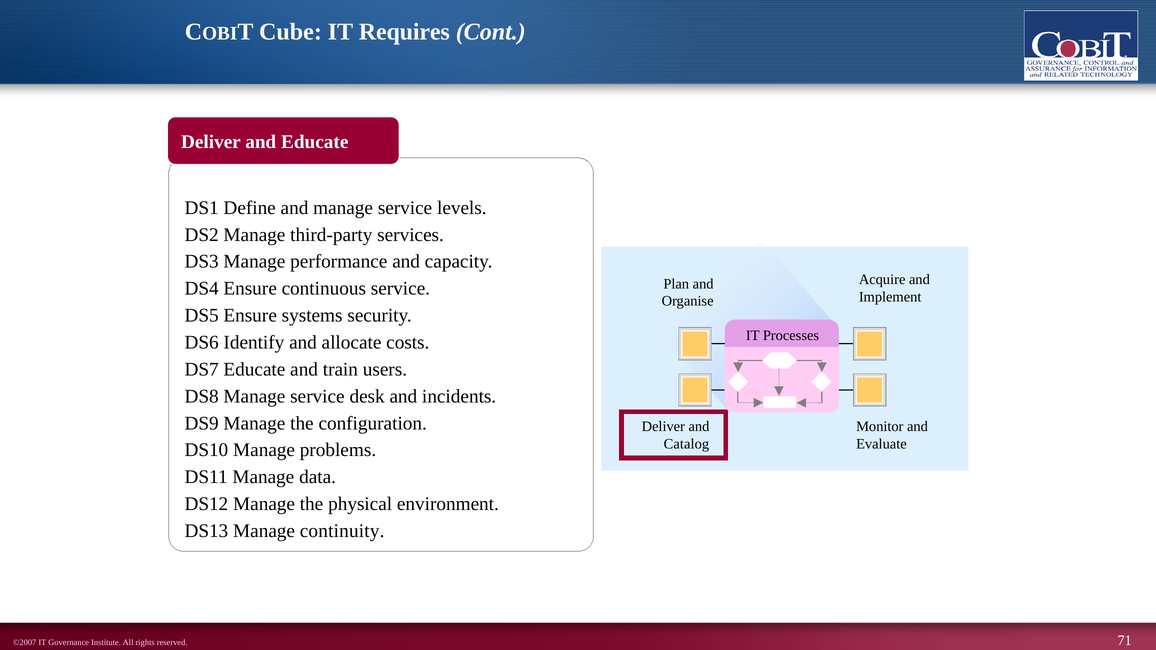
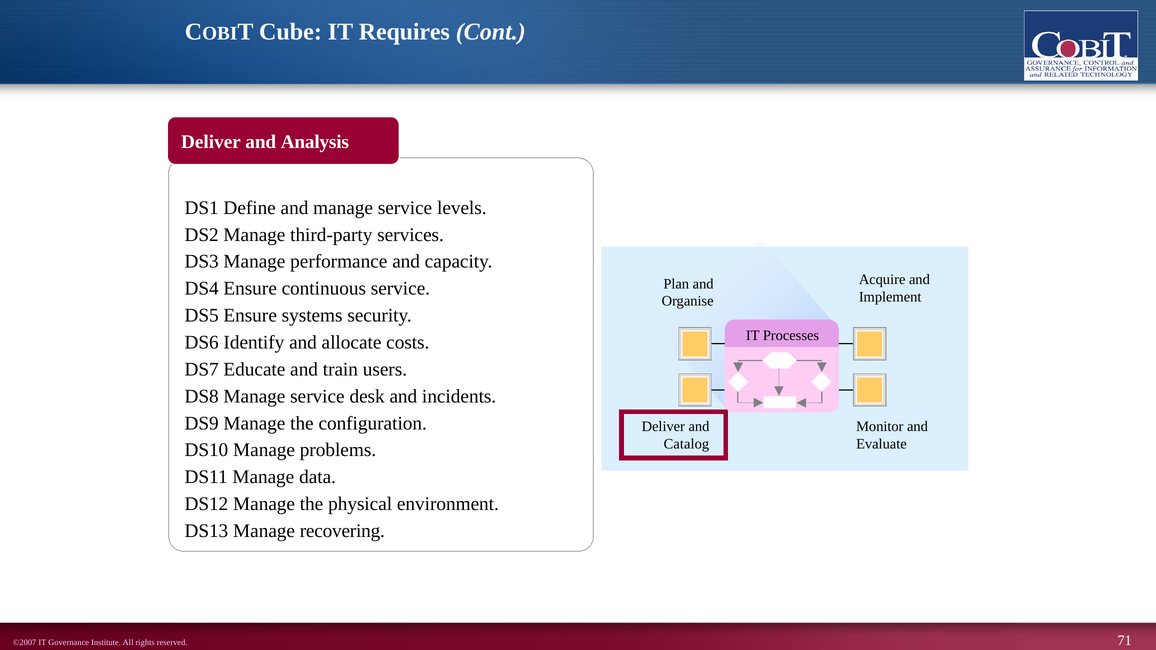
and Educate: Educate -> Analysis
continuity: continuity -> recovering
